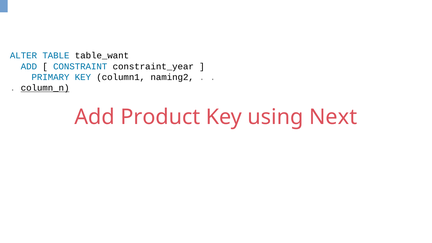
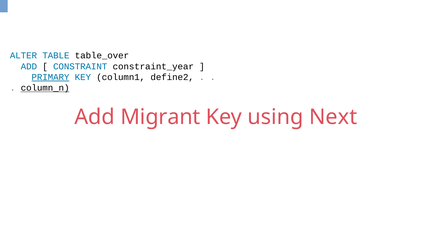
table_want: table_want -> table_over
PRIMARY underline: none -> present
naming2: naming2 -> define2
Product: Product -> Migrant
